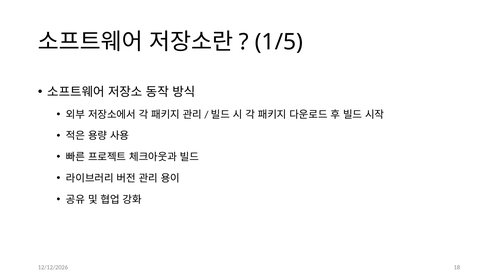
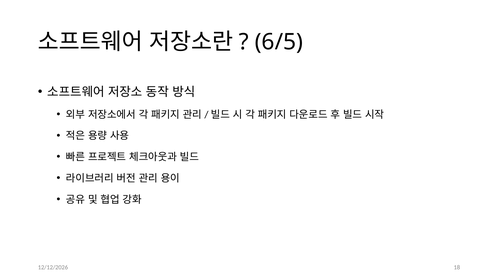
1/5: 1/5 -> 6/5
